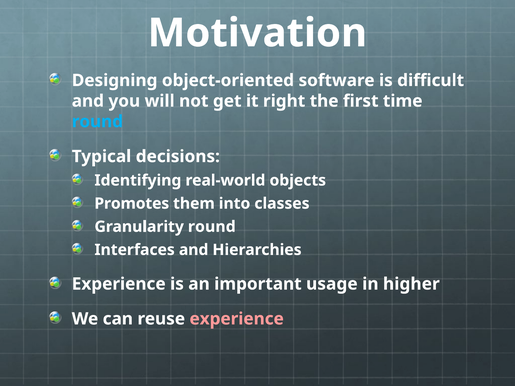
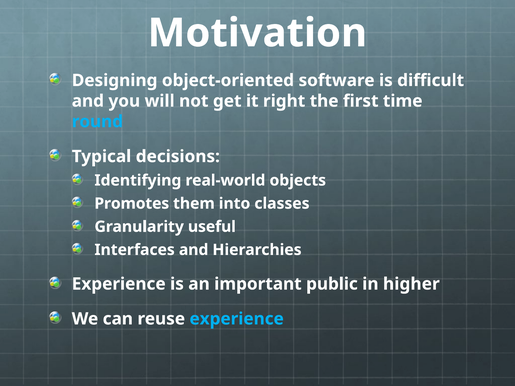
Granularity round: round -> useful
usage: usage -> public
experience at (237, 319) colour: pink -> light blue
